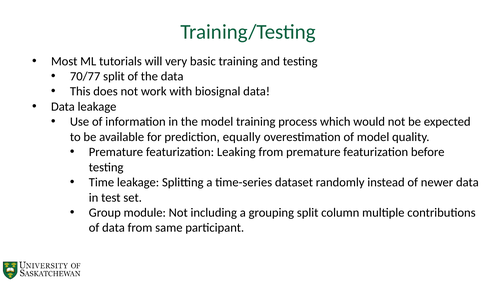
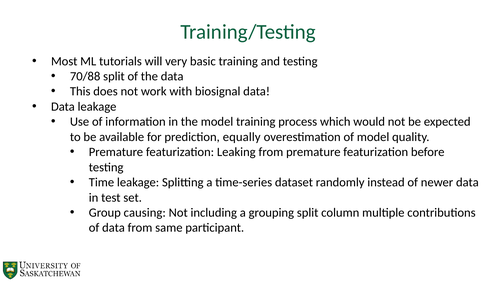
70/77: 70/77 -> 70/88
module: module -> causing
